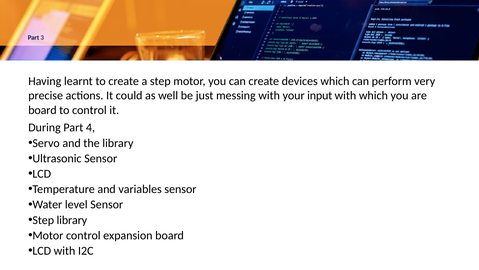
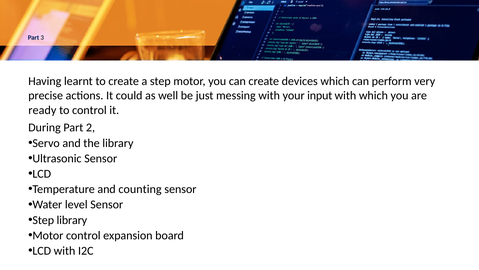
board at (42, 110): board -> ready
4: 4 -> 2
variables: variables -> counting
